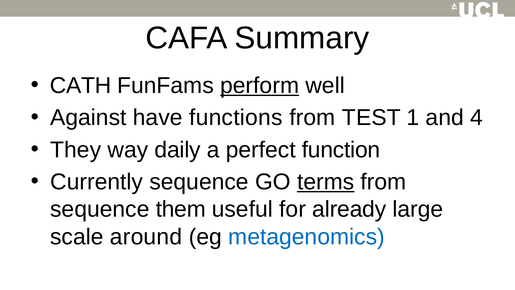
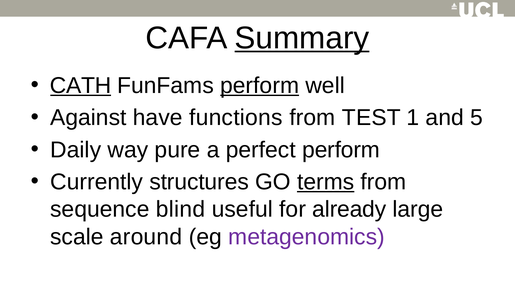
Summary underline: none -> present
CATH underline: none -> present
4: 4 -> 5
They: They -> Daily
daily: daily -> pure
perfect function: function -> perform
Currently sequence: sequence -> structures
them: them -> blind
metagenomics colour: blue -> purple
